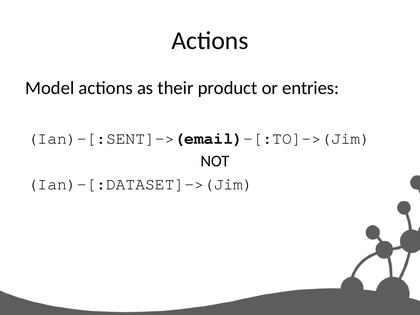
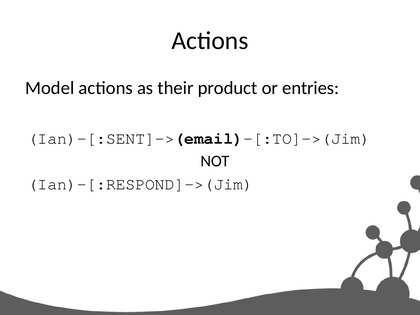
Ian)-[:DATASET]->(Jim: Ian)-[:DATASET]->(Jim -> Ian)-[:RESPOND]->(Jim
